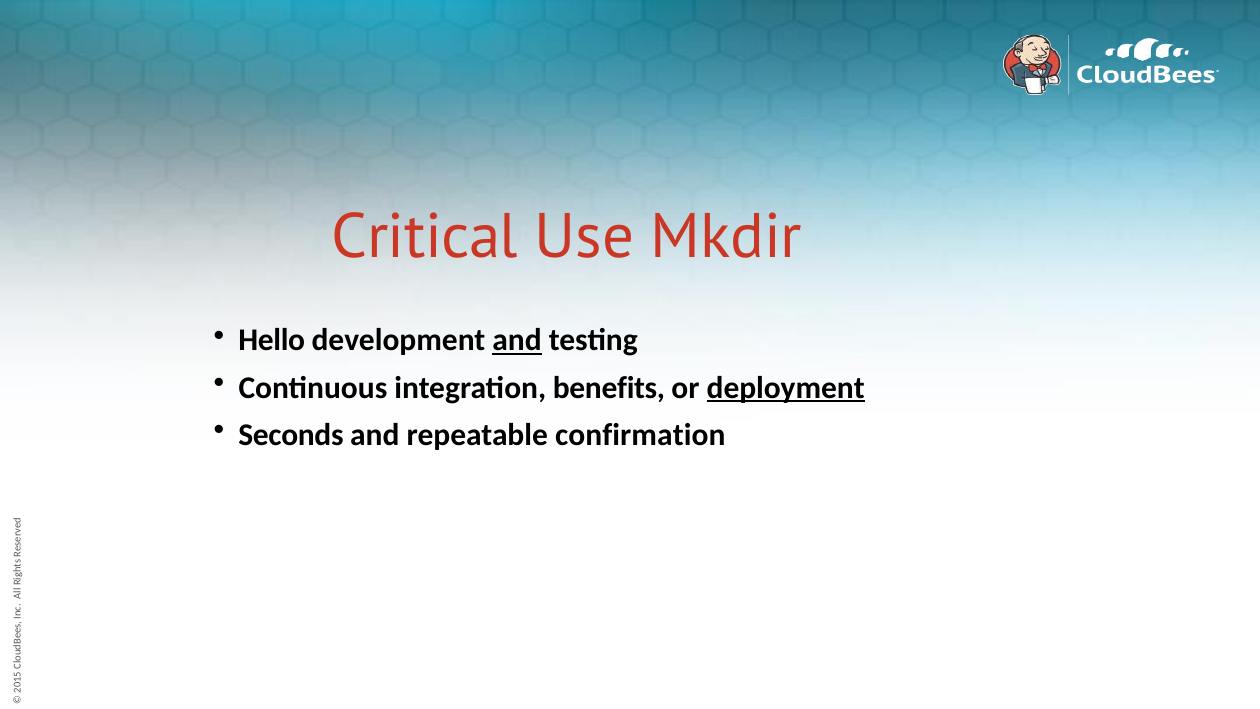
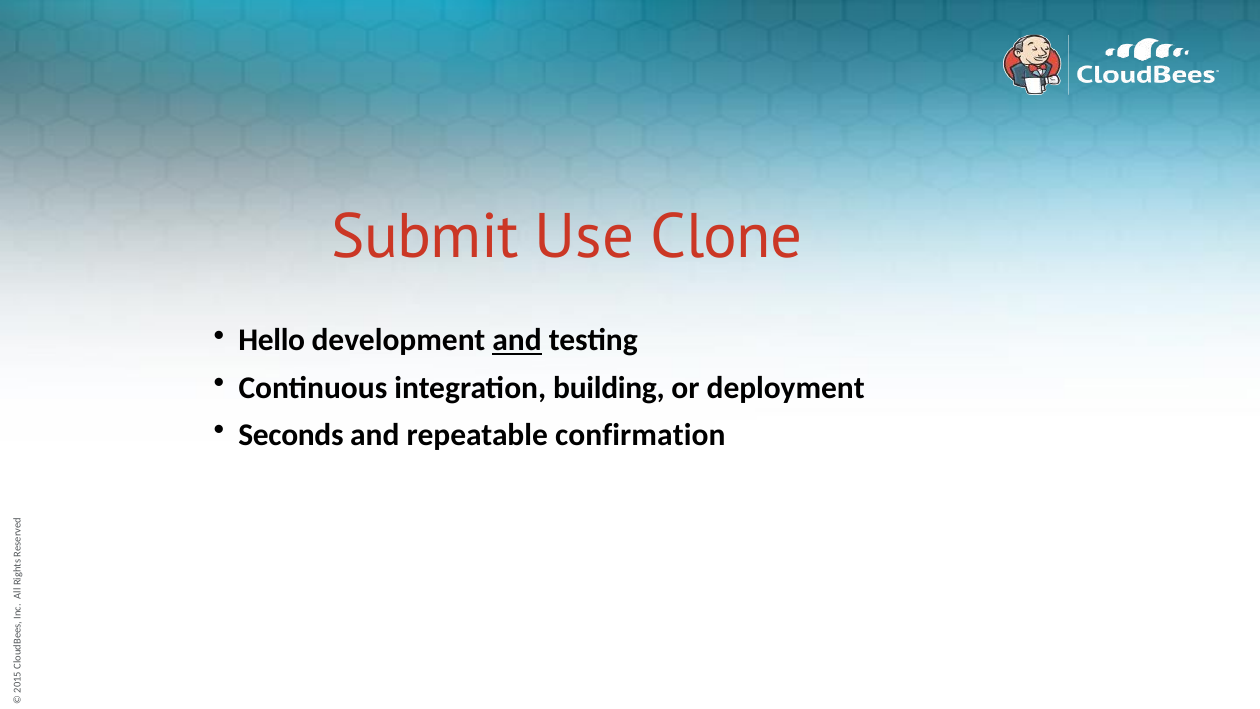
Critical: Critical -> Submit
Mkdir: Mkdir -> Clone
benefits: benefits -> building
deployment underline: present -> none
